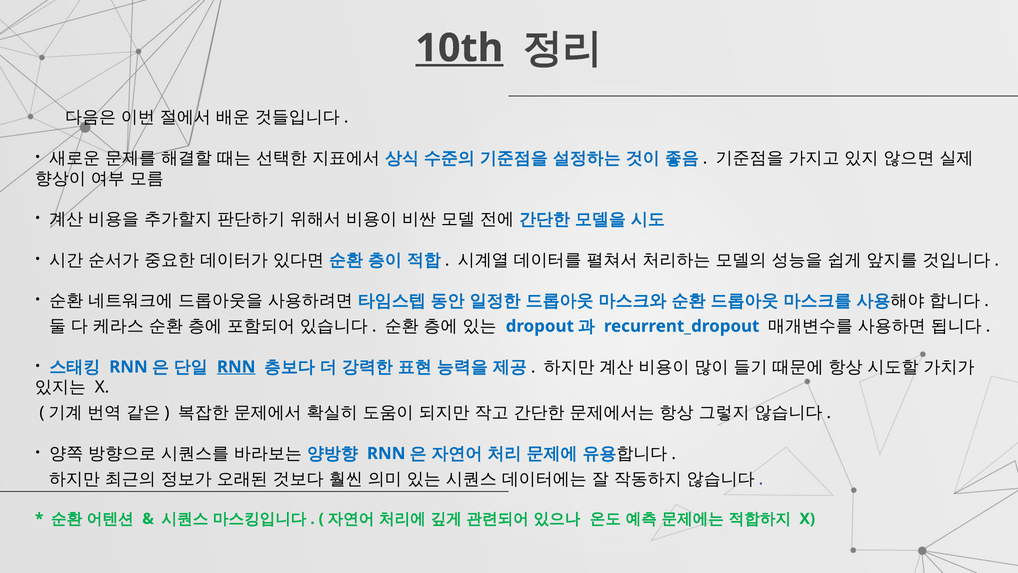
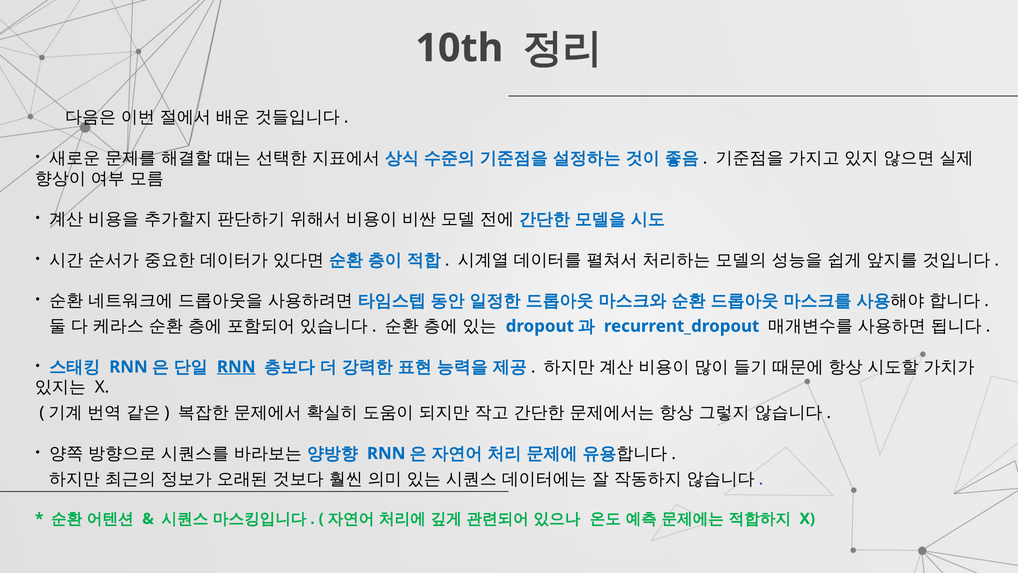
10th underline: present -> none
